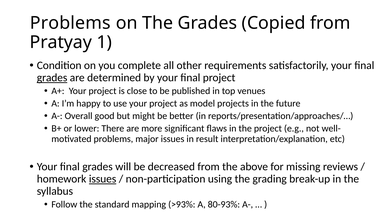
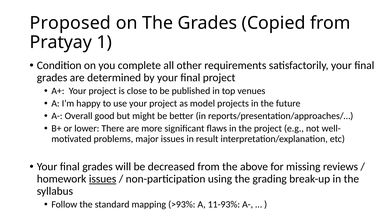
Problems at (70, 23): Problems -> Proposed
grades at (52, 78) underline: present -> none
80-93%: 80-93% -> 11-93%
